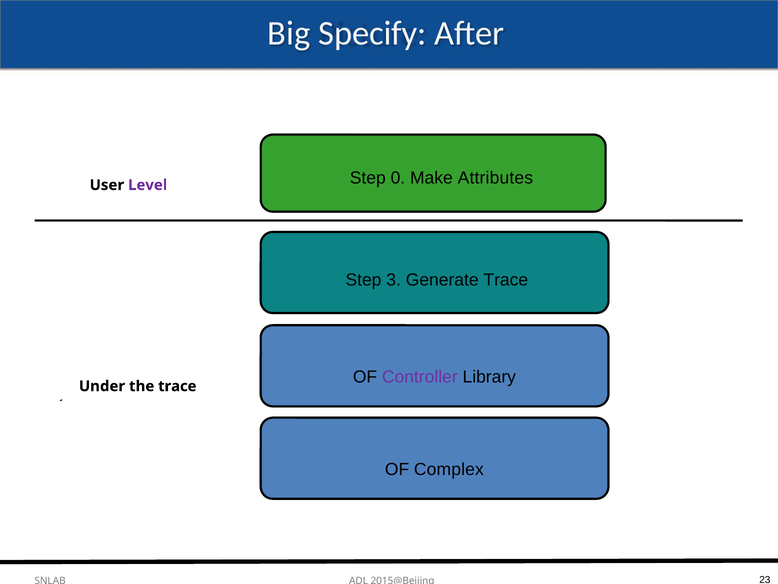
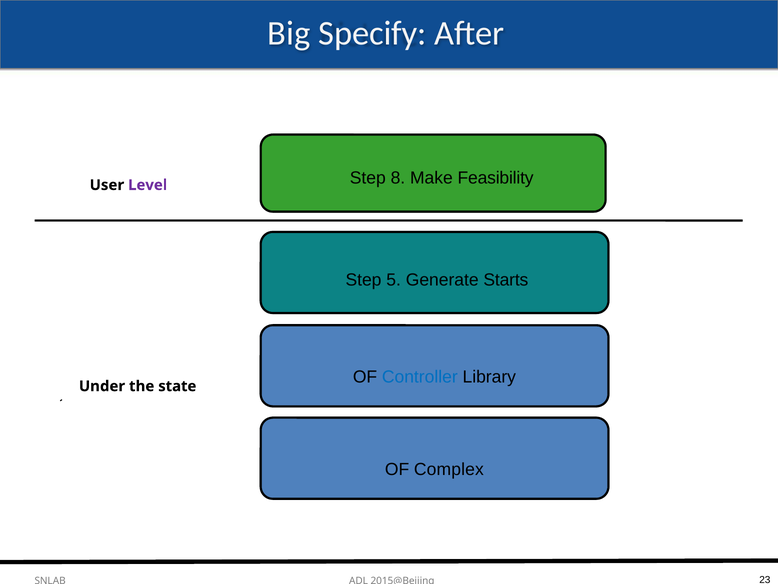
0: 0 -> 8
Attributes: Attributes -> Feasibility
3: 3 -> 5
Generate Trace: Trace -> Starts
Controller colour: purple -> blue
the trace: trace -> state
